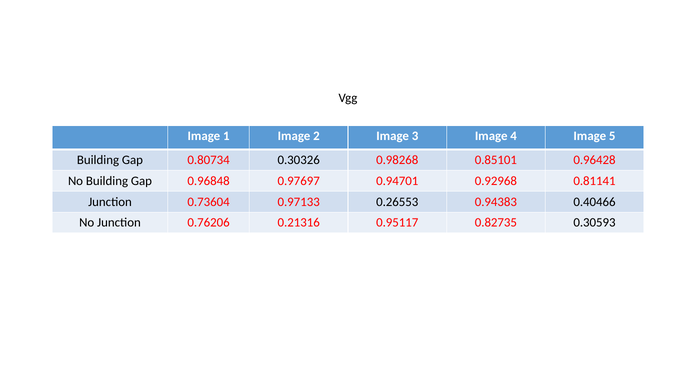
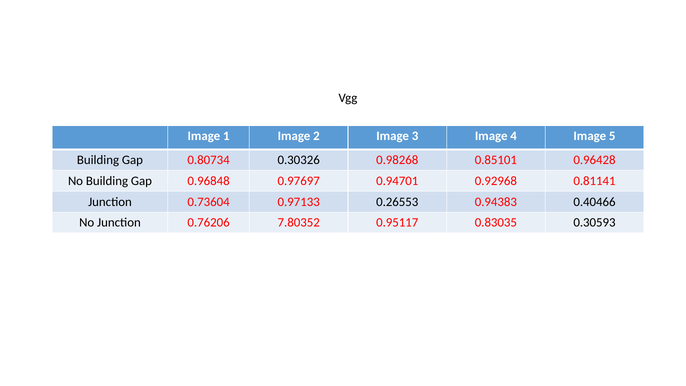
0.21316: 0.21316 -> 7.80352
0.82735: 0.82735 -> 0.83035
